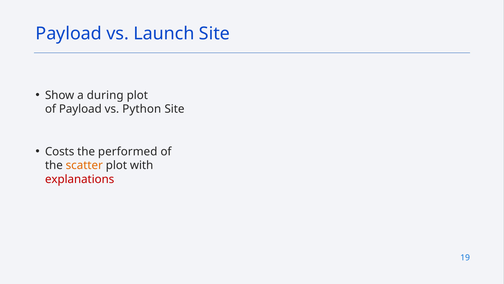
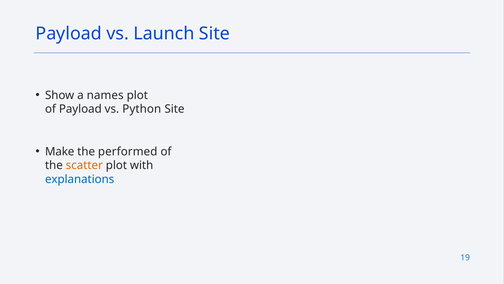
during: during -> names
Costs: Costs -> Make
explanations colour: red -> blue
